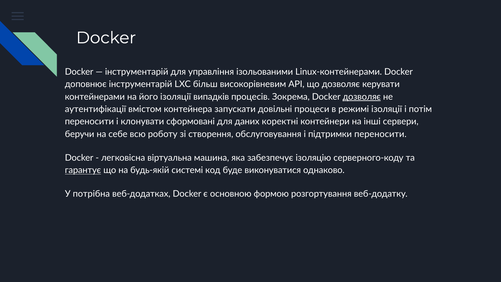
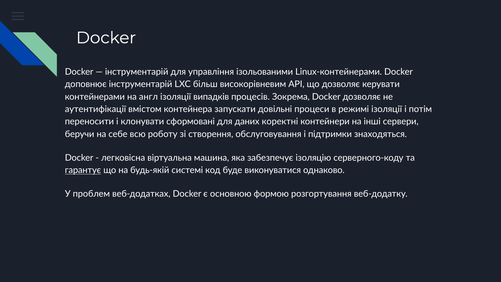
його: його -> англ
дозволяє at (362, 97) underline: present -> none
підтримки переносити: переносити -> знаходяться
потрібна: потрібна -> проблем
